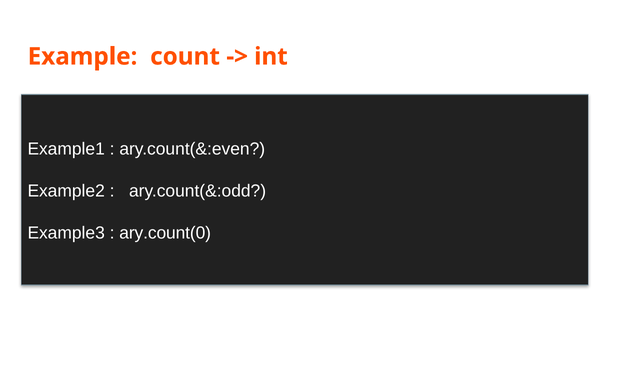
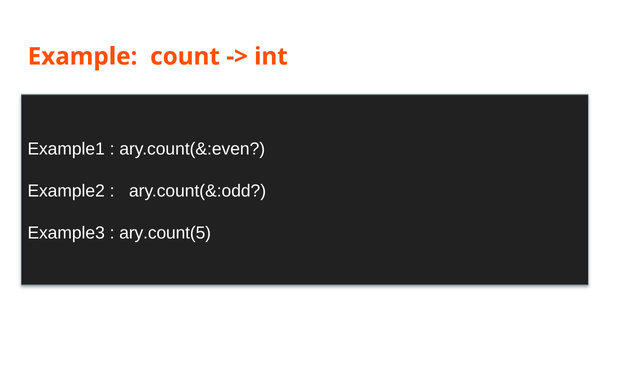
ary.count(0: ary.count(0 -> ary.count(5
